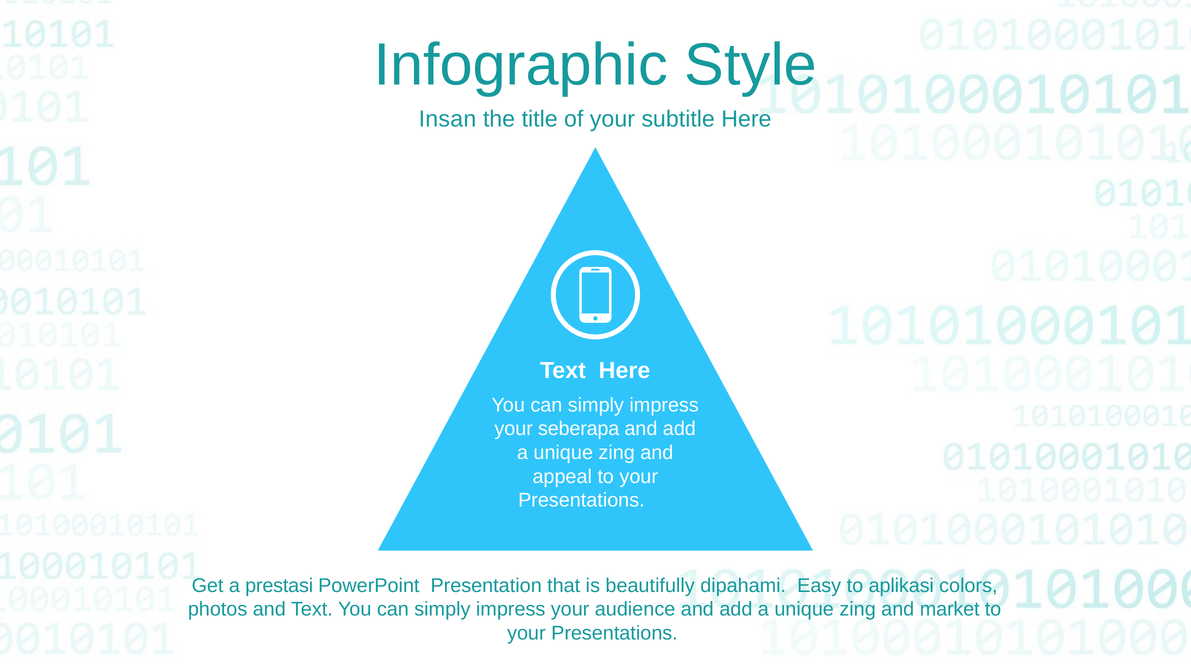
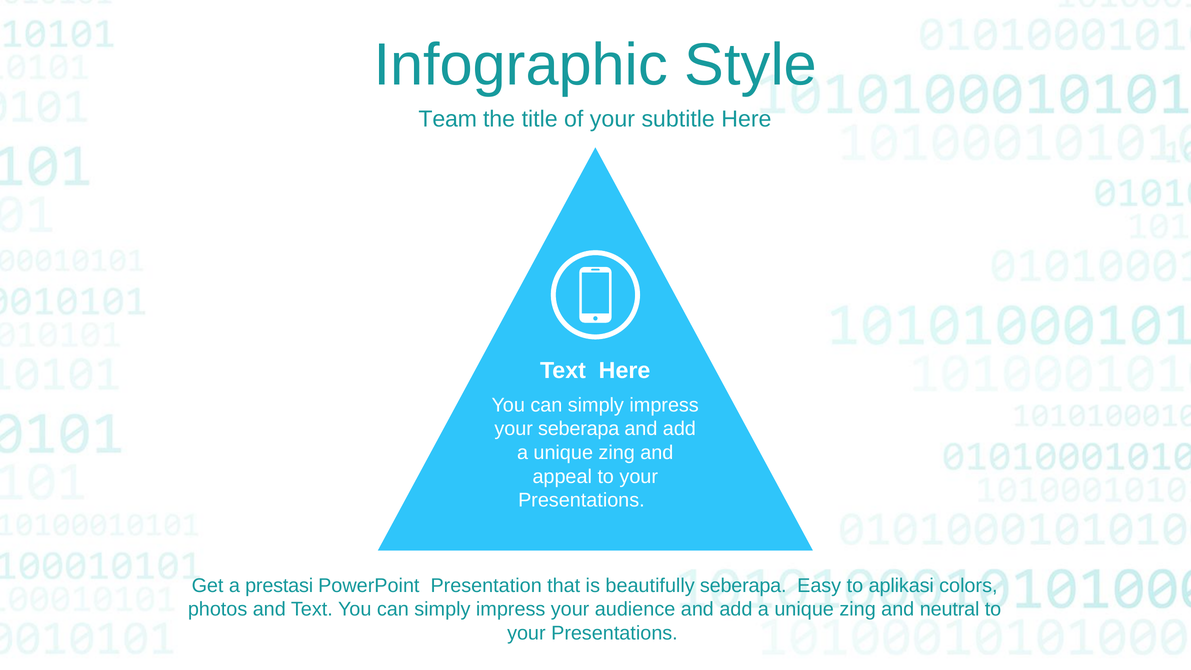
Insan: Insan -> Team
beautifully dipahami: dipahami -> seberapa
market: market -> neutral
